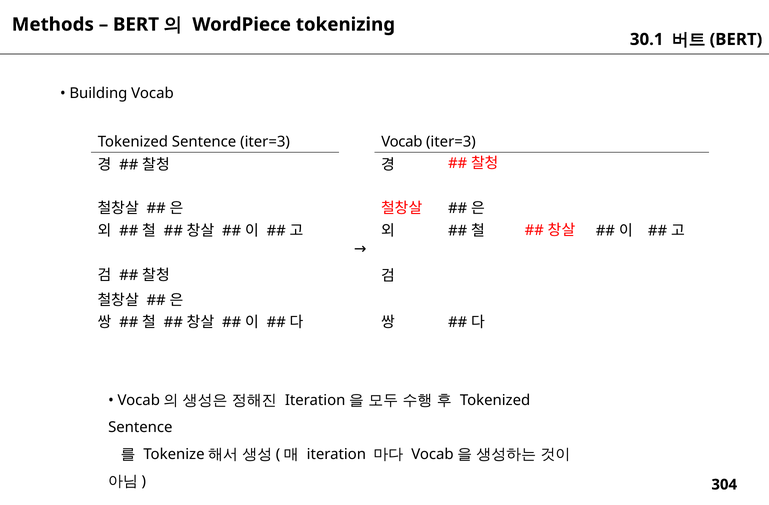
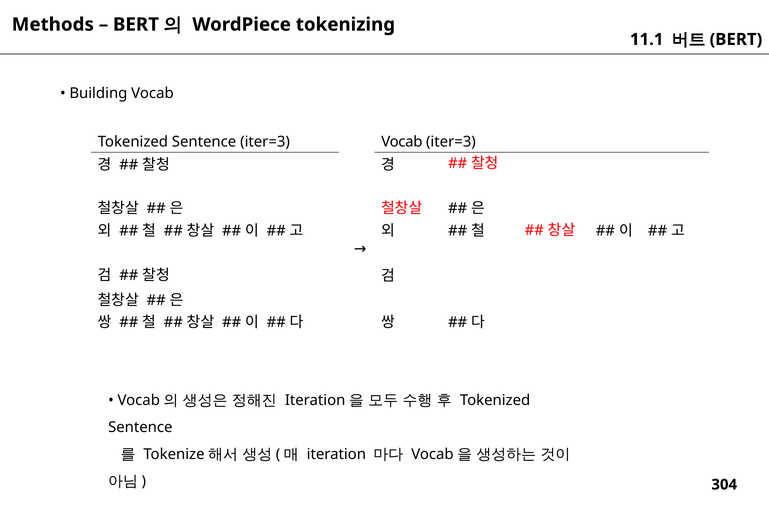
30.1: 30.1 -> 11.1
